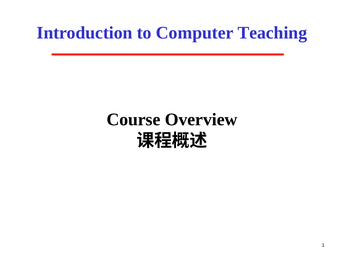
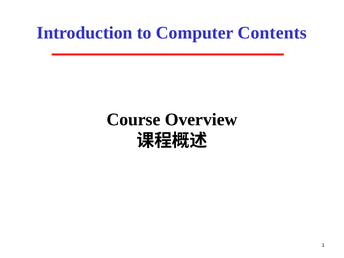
Teaching: Teaching -> Contents
